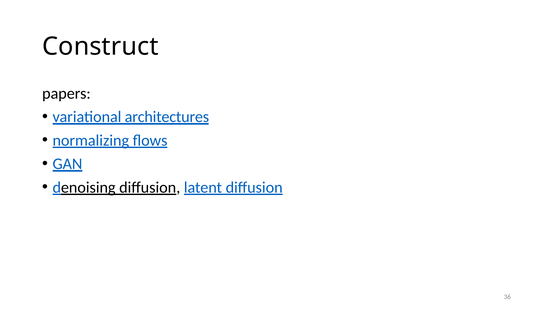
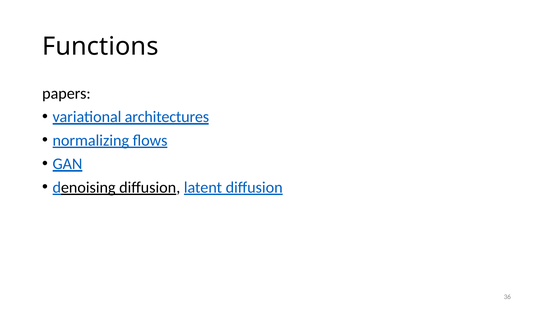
Construct: Construct -> Functions
